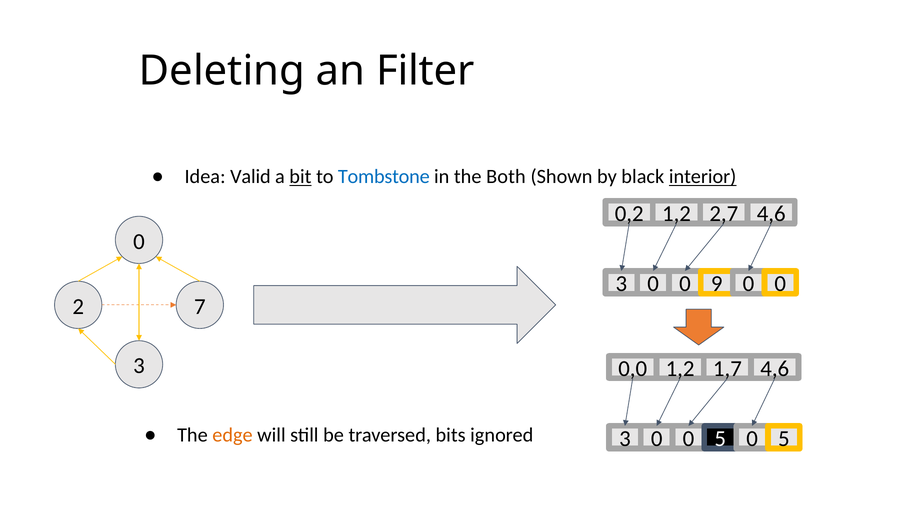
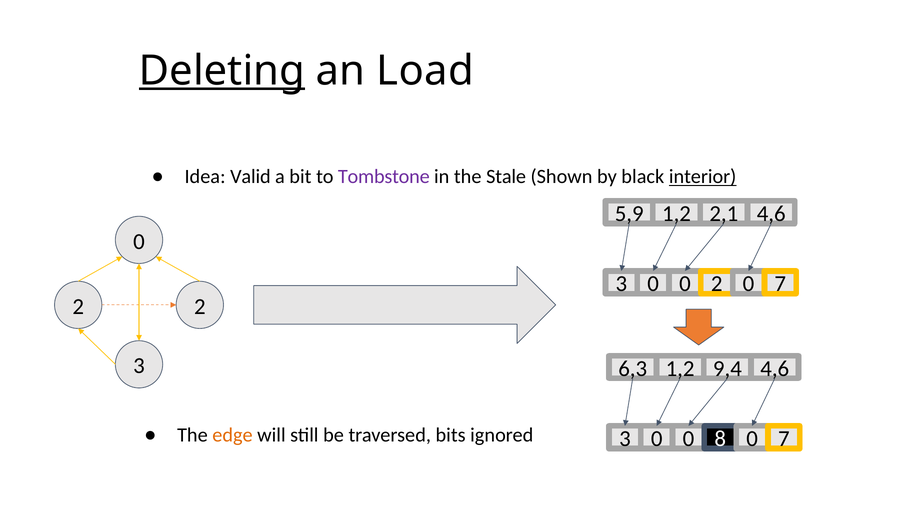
Deleting underline: none -> present
Filter: Filter -> Load
bit underline: present -> none
Tombstone colour: blue -> purple
Both: Both -> Stale
0,2: 0,2 -> 5,9
2,7: 2,7 -> 2,1
0 0 9: 9 -> 2
0 at (780, 284): 0 -> 7
2 7: 7 -> 2
0,0: 0,0 -> 6,3
1,7: 1,7 -> 9,4
0 0 5: 5 -> 8
5 at (784, 439): 5 -> 7
